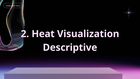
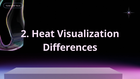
Descriptive: Descriptive -> Differences
